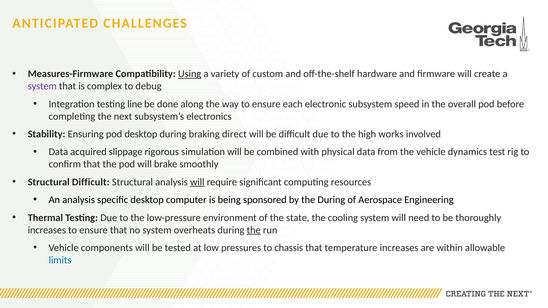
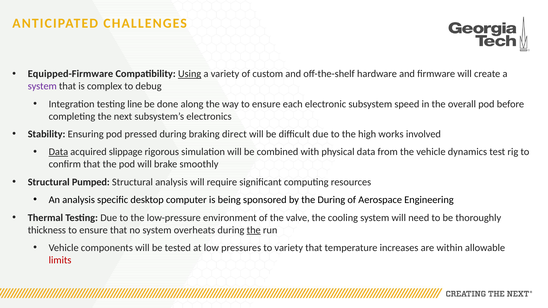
Measures-Firmware: Measures-Firmware -> Equipped-Firmware
pod desktop: desktop -> pressed
Data at (58, 152) underline: none -> present
Structural Difficult: Difficult -> Pumped
will at (197, 182) underline: present -> none
state: state -> valve
increases at (47, 230): increases -> thickness
to chassis: chassis -> variety
limits colour: blue -> red
